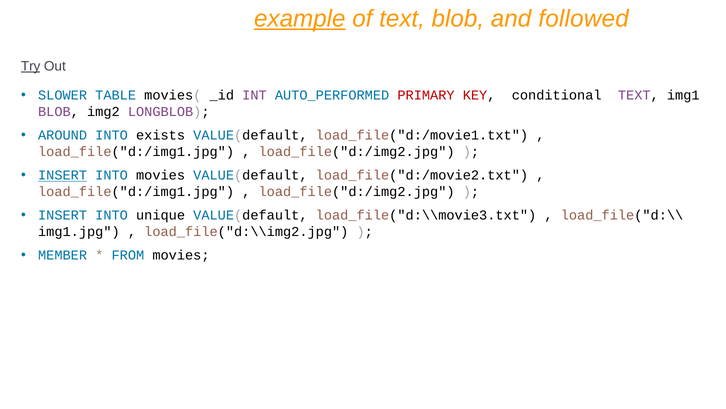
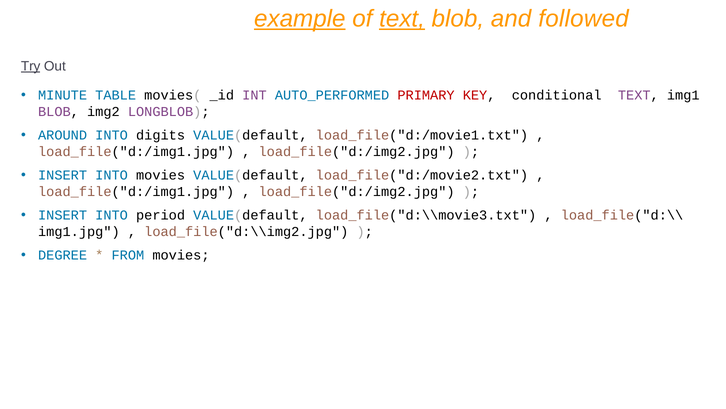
text at (402, 19) underline: none -> present
SLOWER: SLOWER -> MINUTE
exists: exists -> digits
INSERT at (63, 175) underline: present -> none
unique: unique -> period
MEMBER: MEMBER -> DEGREE
